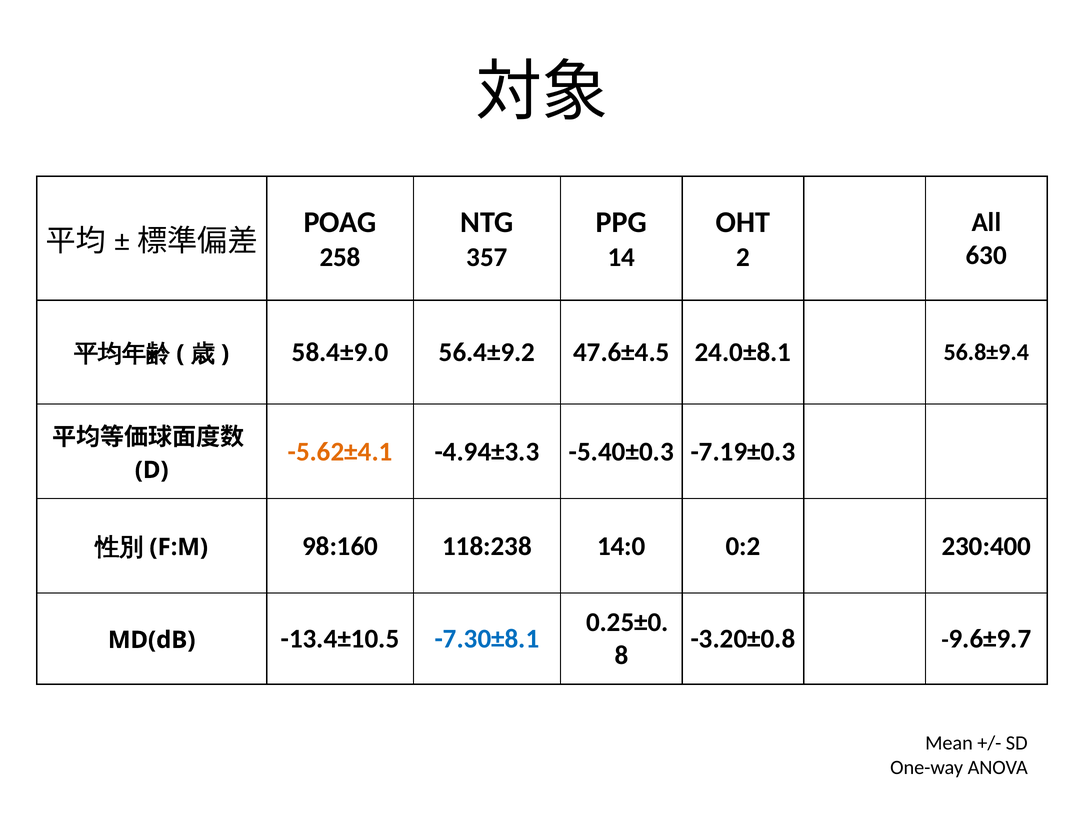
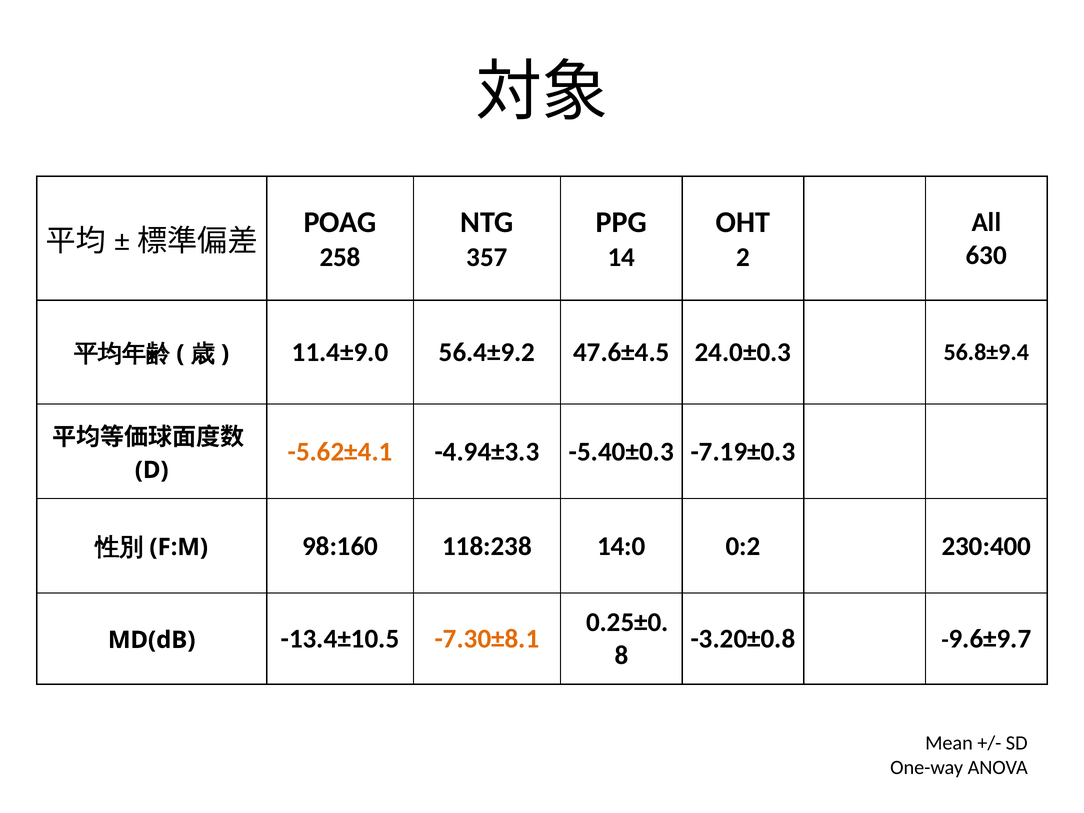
58.4±9.0: 58.4±9.0 -> 11.4±9.0
24.0±8.1: 24.0±8.1 -> 24.0±0.3
-7.30±8.1 colour: blue -> orange
